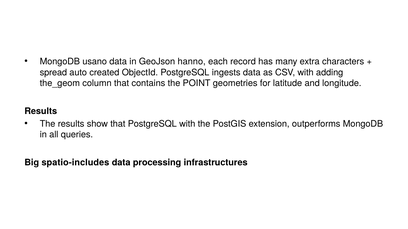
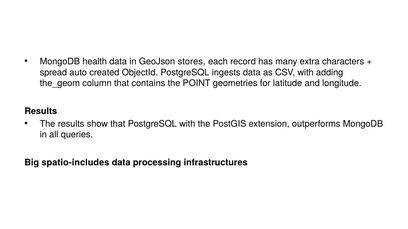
usano: usano -> health
hanno: hanno -> stores
